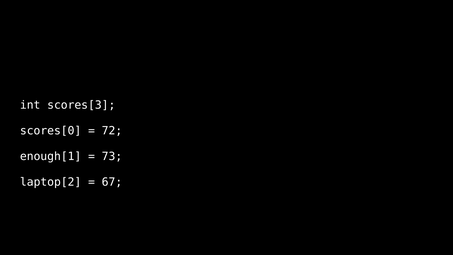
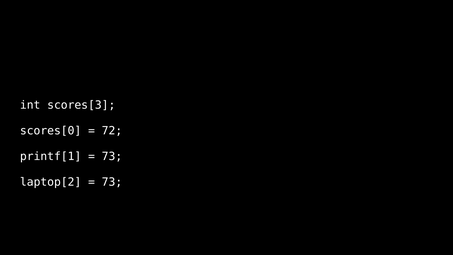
enough[1: enough[1 -> printf[1
67 at (112, 182): 67 -> 73
